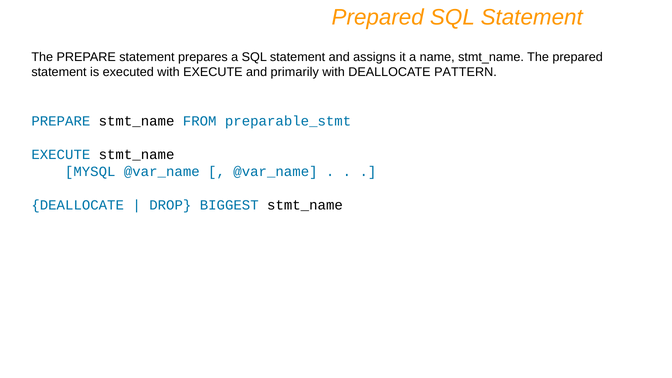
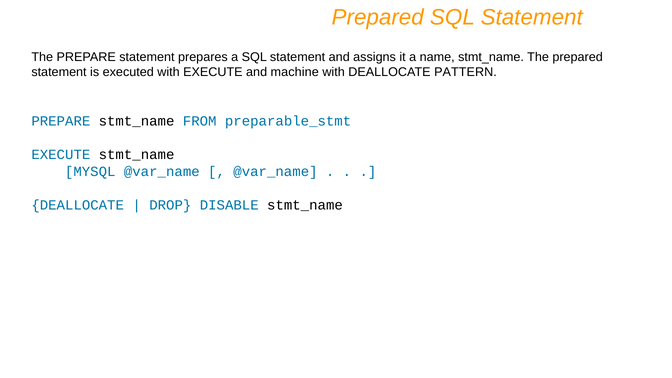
primarily: primarily -> machine
BIGGEST: BIGGEST -> DISABLE
